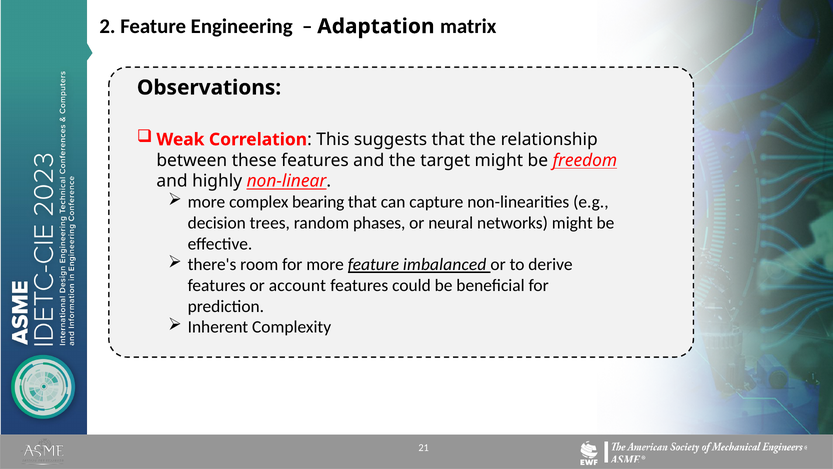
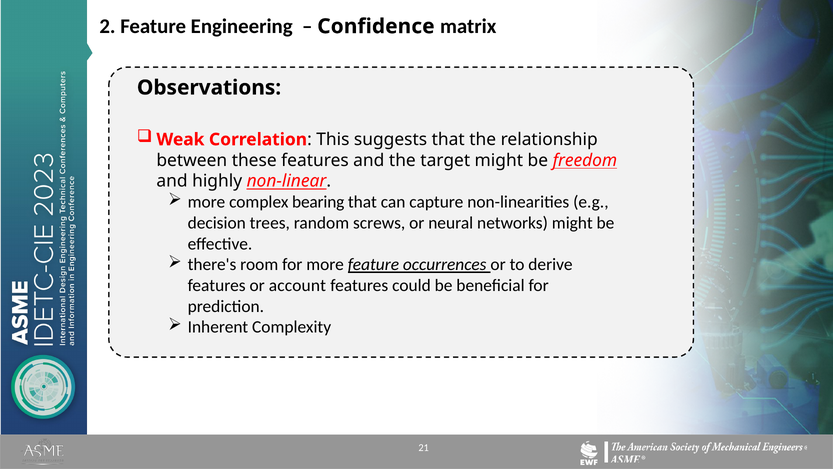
Adaptation: Adaptation -> Confidence
phases: phases -> screws
imbalanced: imbalanced -> occurrences
